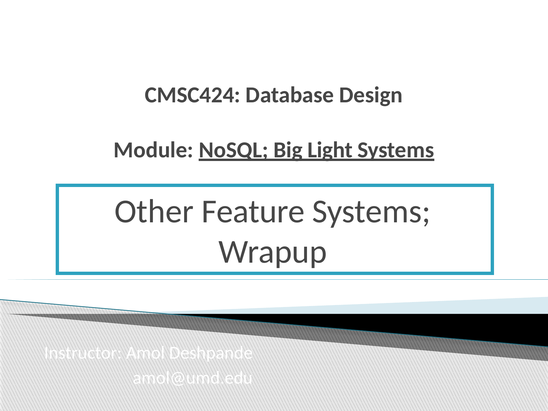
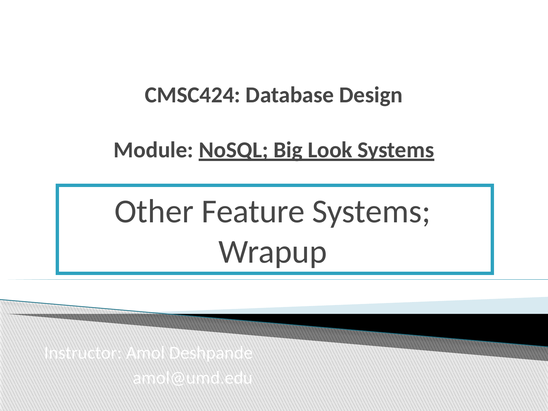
Light: Light -> Look
